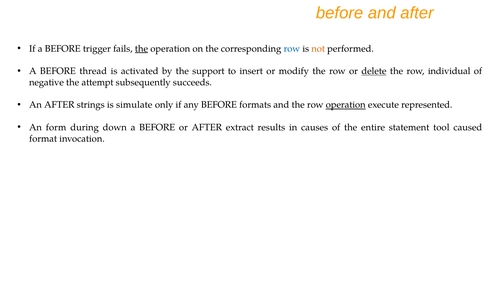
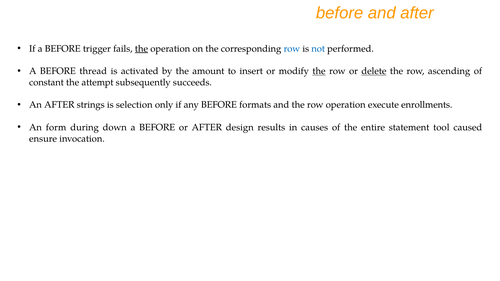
not colour: orange -> blue
support: support -> amount
the at (319, 71) underline: none -> present
individual: individual -> ascending
negative: negative -> constant
simulate: simulate -> selection
operation at (346, 105) underline: present -> none
represented: represented -> enrollments
extract: extract -> design
format: format -> ensure
